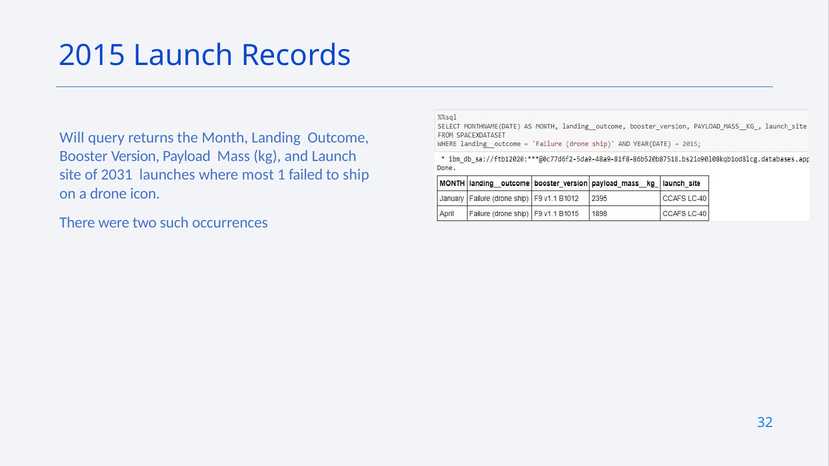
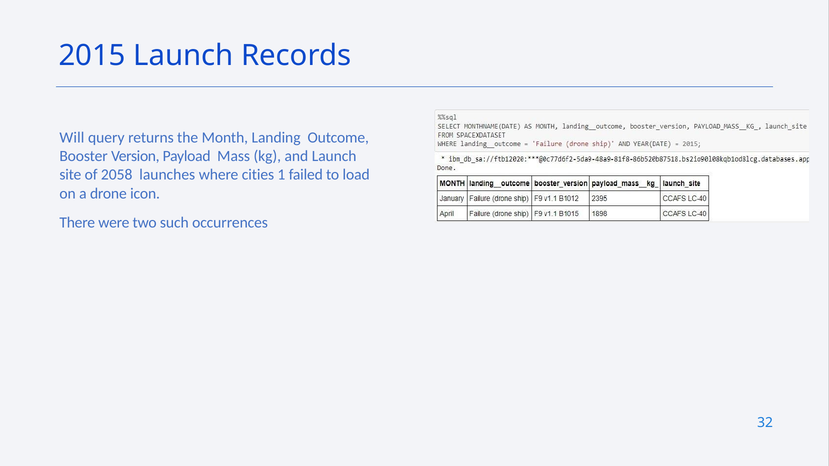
2031: 2031 -> 2058
most: most -> cities
ship: ship -> load
